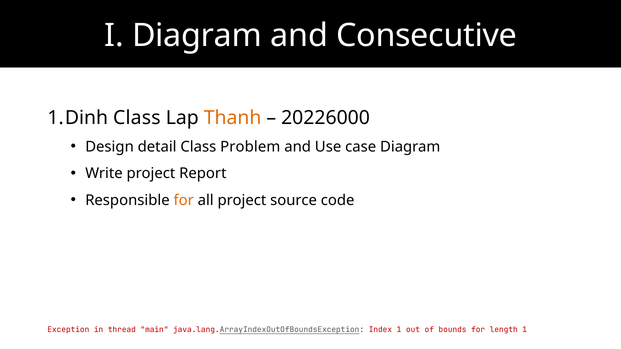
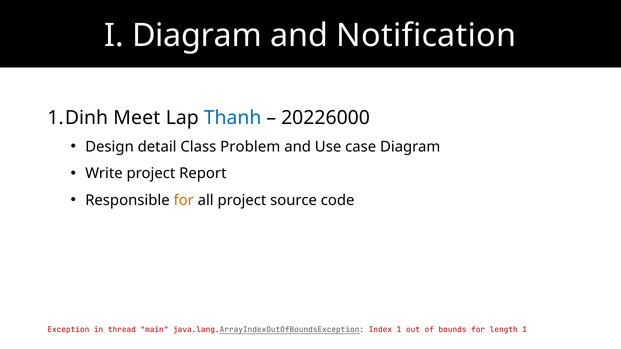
Consecutive: Consecutive -> Notification
Class at (137, 118): Class -> Meet
Thanh colour: orange -> blue
